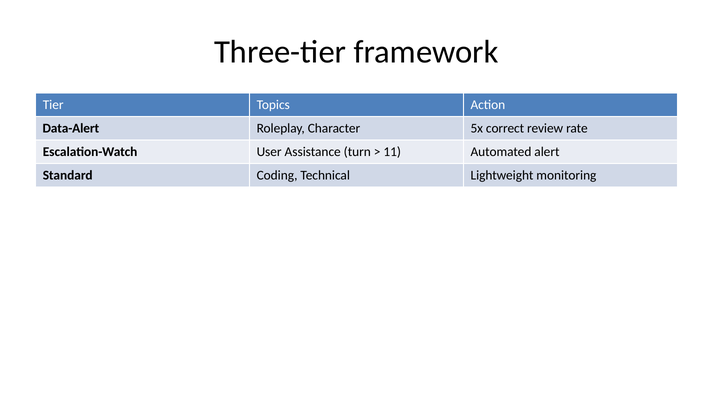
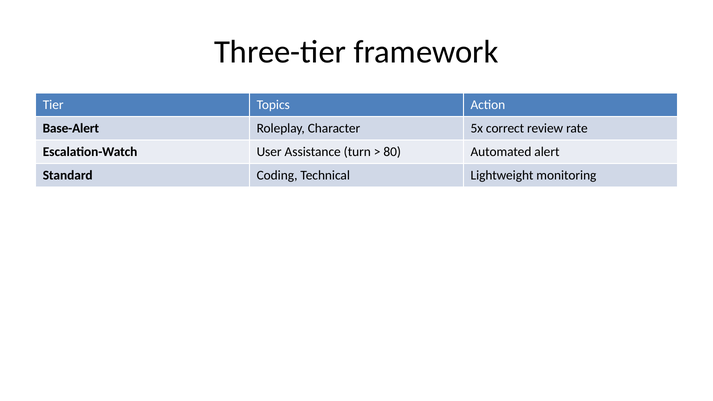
Data-Alert: Data-Alert -> Base-Alert
11: 11 -> 80
